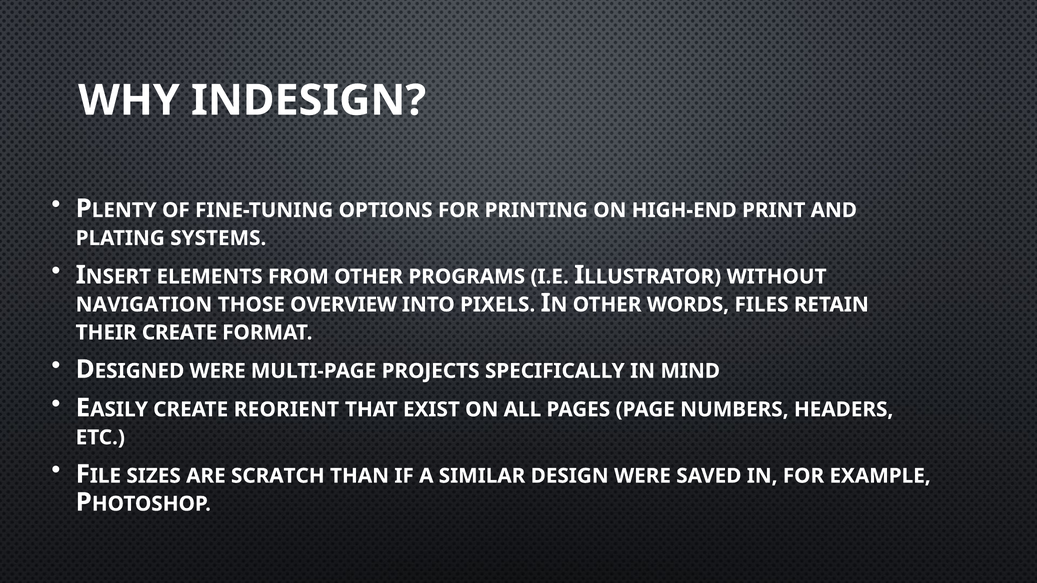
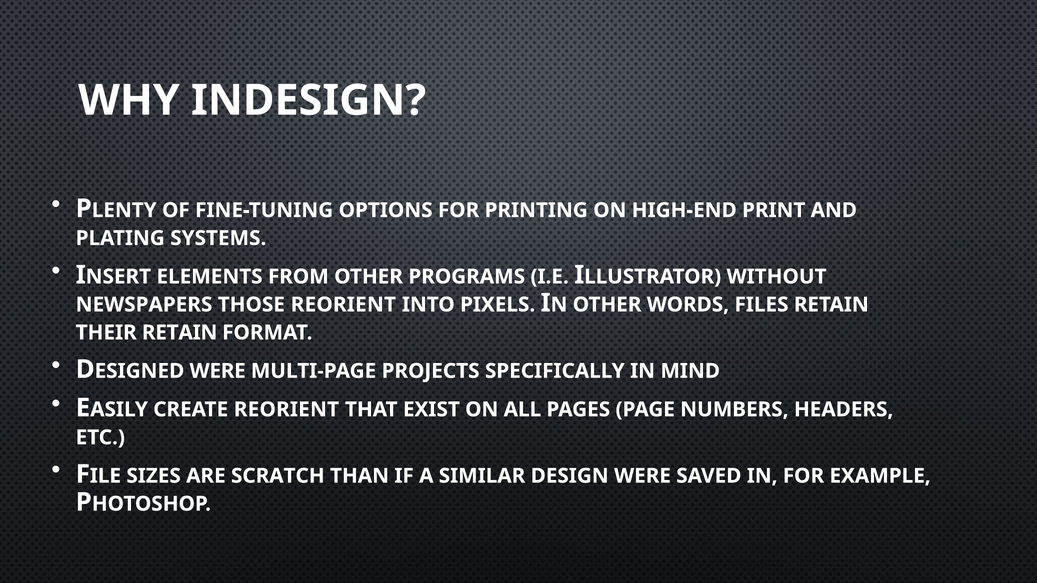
NAVIGATION: NAVIGATION -> NEWSPAPERS
THOSE OVERVIEW: OVERVIEW -> REORIENT
THEIR CREATE: CREATE -> RETAIN
